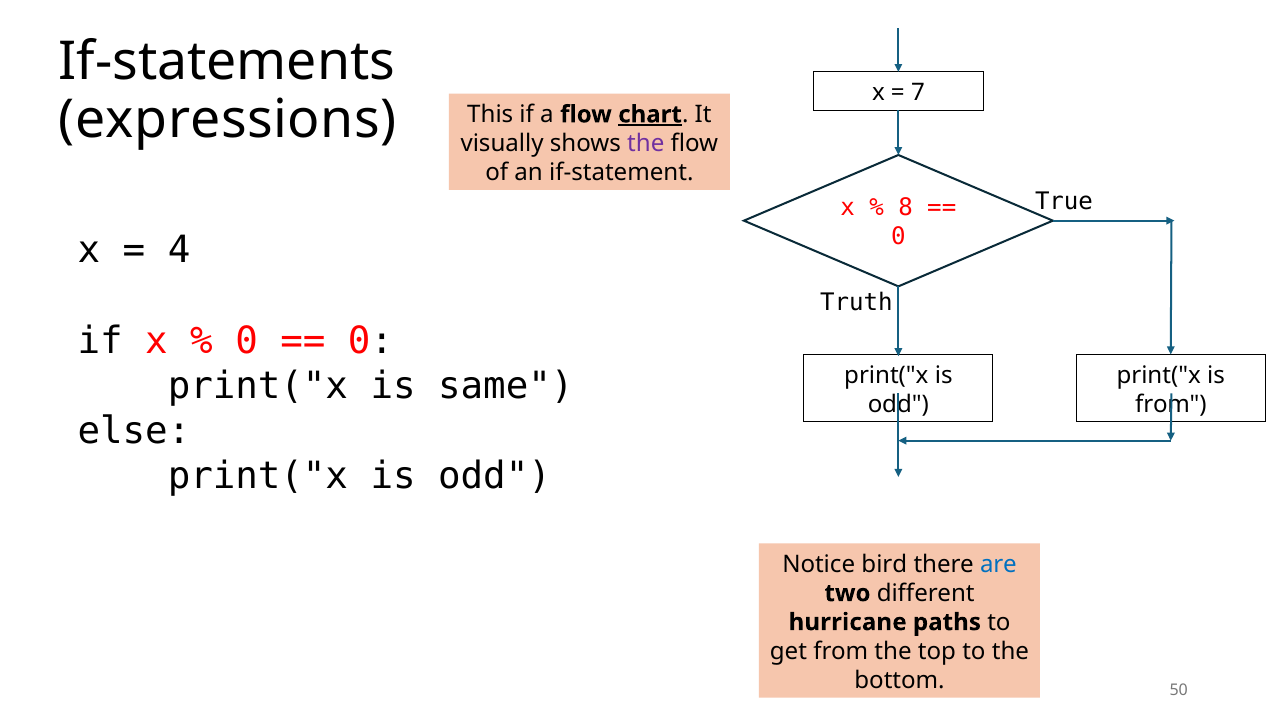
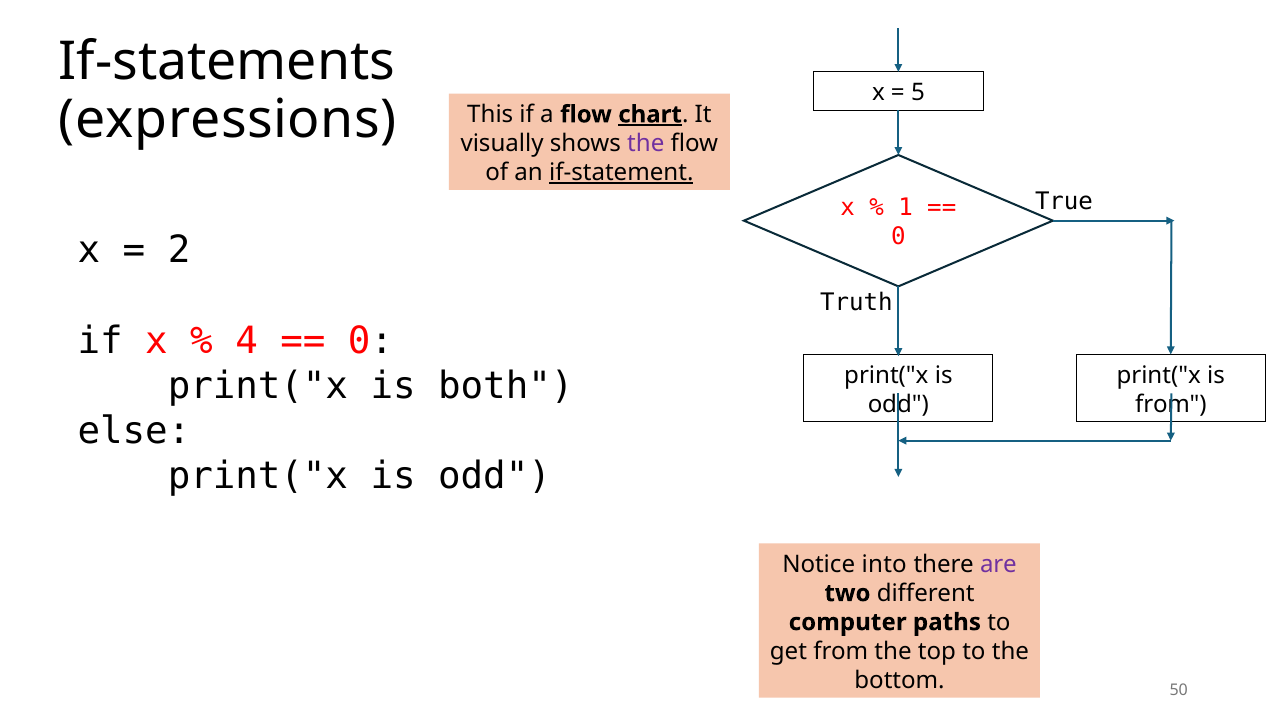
7: 7 -> 5
if-statement underline: none -> present
8: 8 -> 1
4: 4 -> 2
0 at (247, 340): 0 -> 4
same: same -> both
bird: bird -> into
are colour: blue -> purple
hurricane: hurricane -> computer
